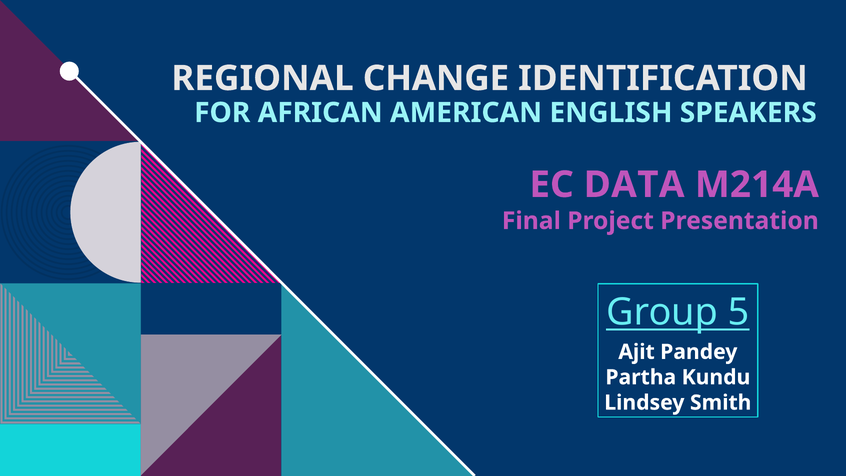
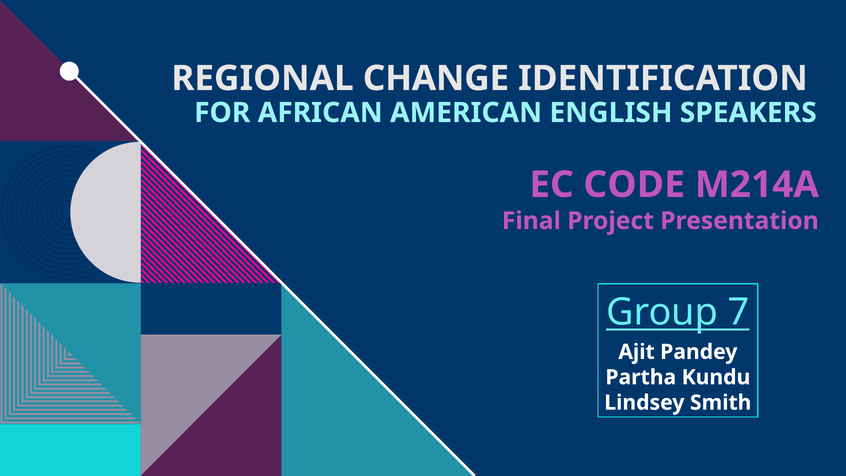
DATA: DATA -> CODE
5: 5 -> 7
